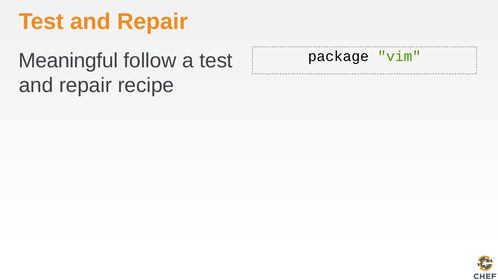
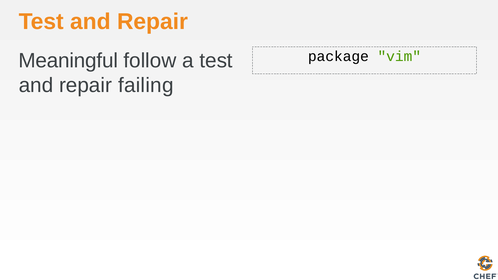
recipe: recipe -> failing
